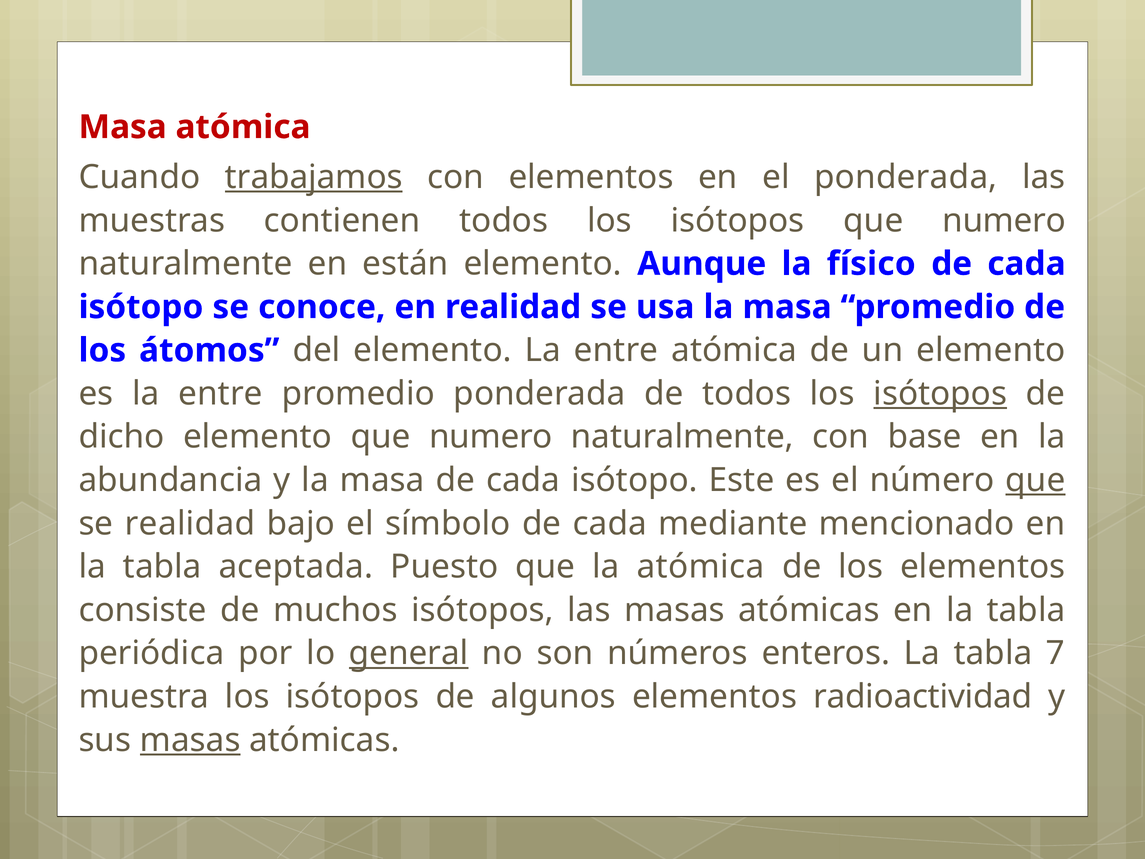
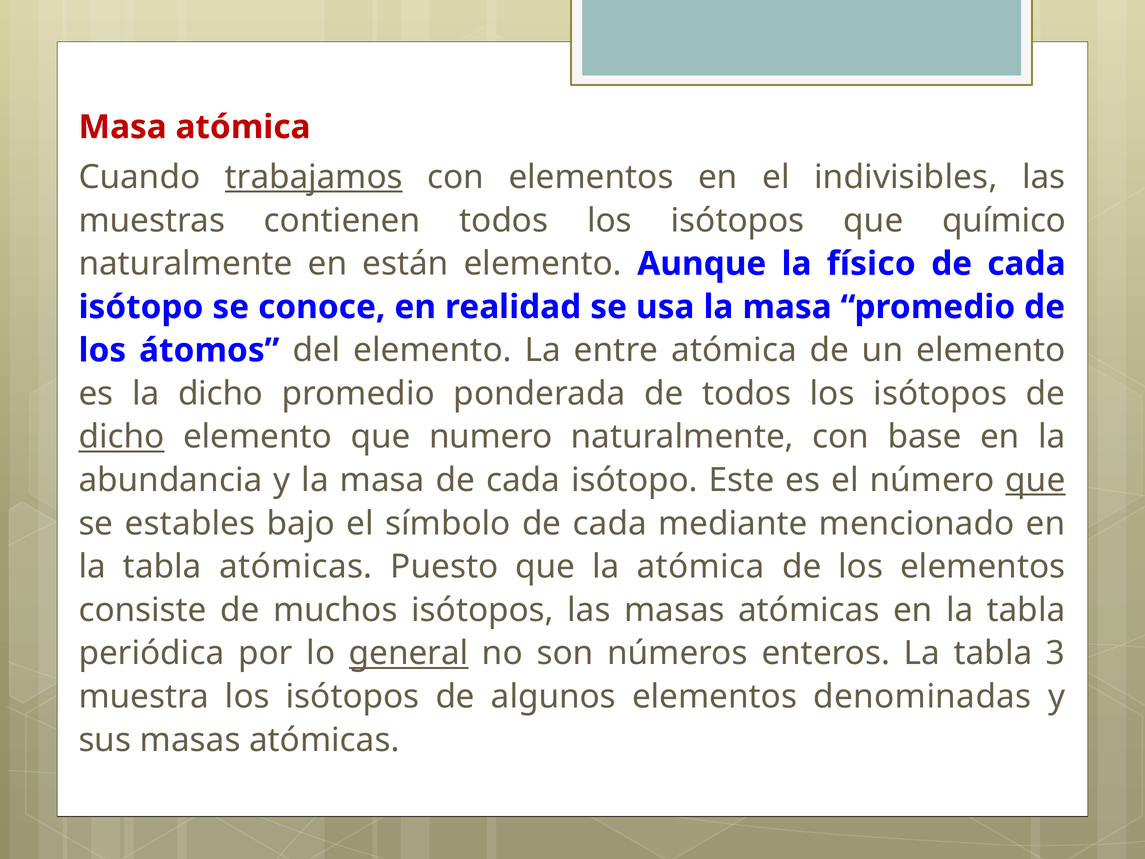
el ponderada: ponderada -> indivisibles
isótopos que numero: numero -> químico
es la entre: entre -> dicho
isótopos at (940, 394) underline: present -> none
dicho at (122, 437) underline: none -> present
se realidad: realidad -> estables
tabla aceptada: aceptada -> atómicas
7: 7 -> 3
radioactividad: radioactividad -> denominadas
masas at (190, 740) underline: present -> none
